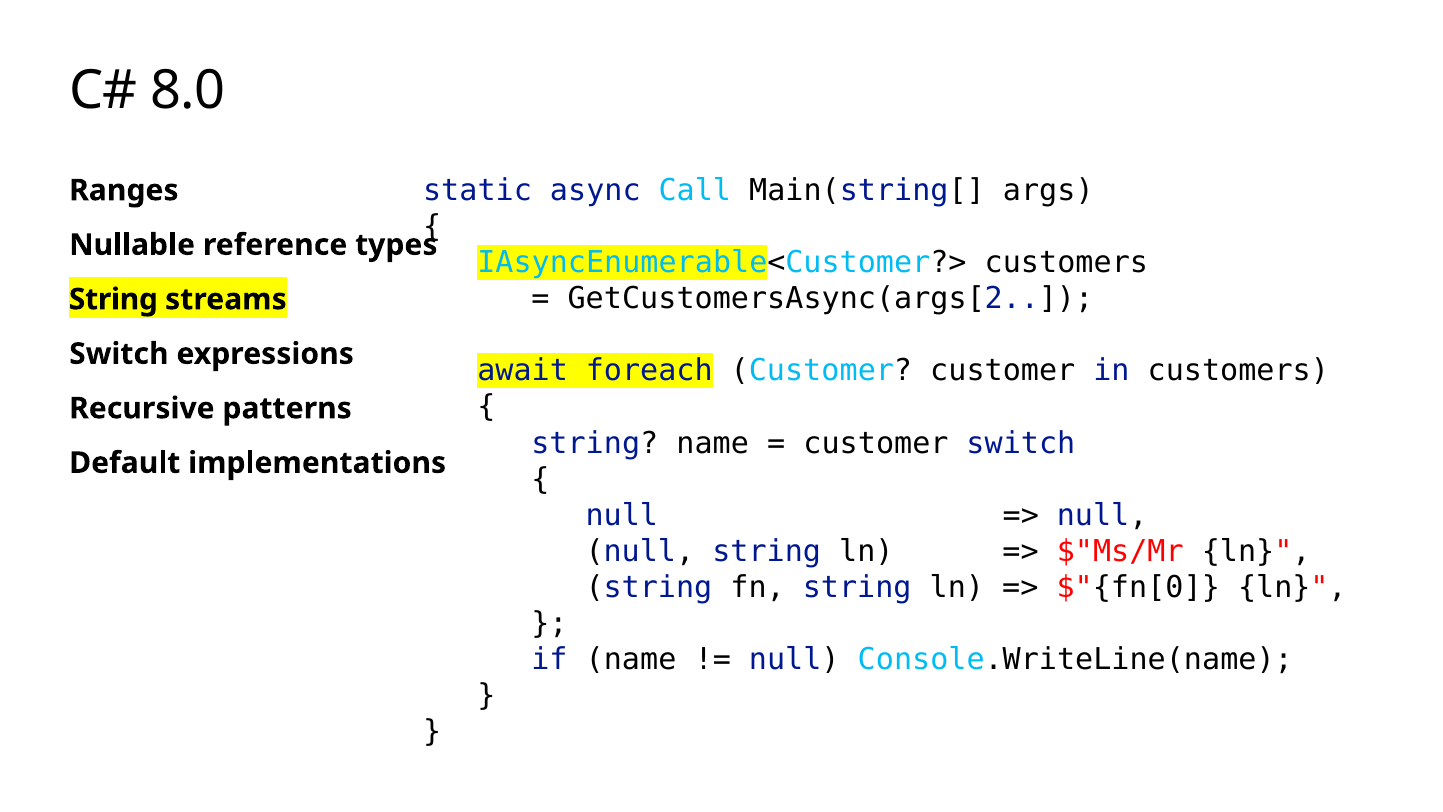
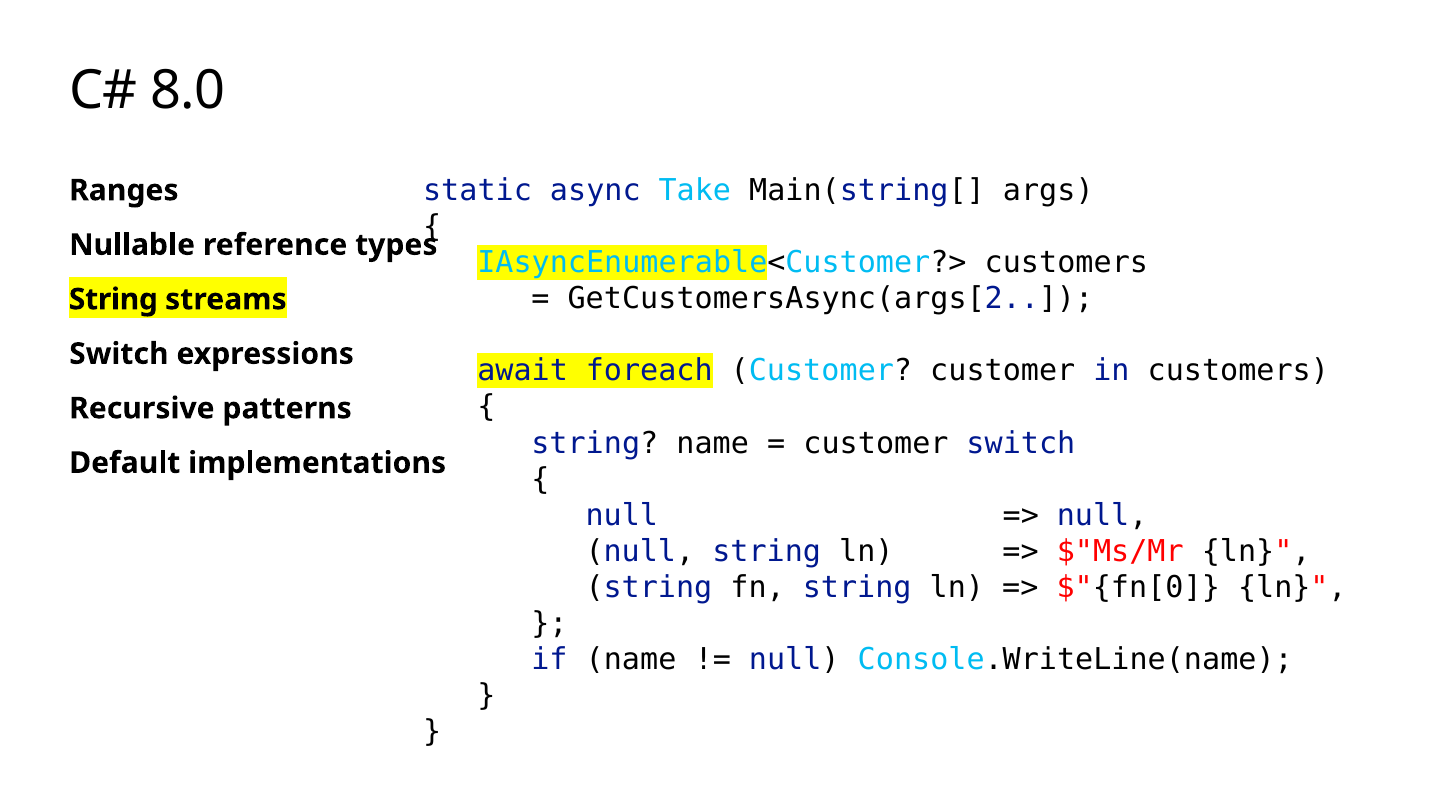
Call: Call -> Take
